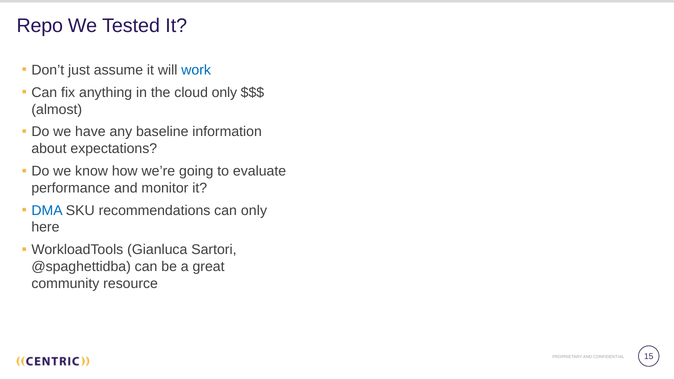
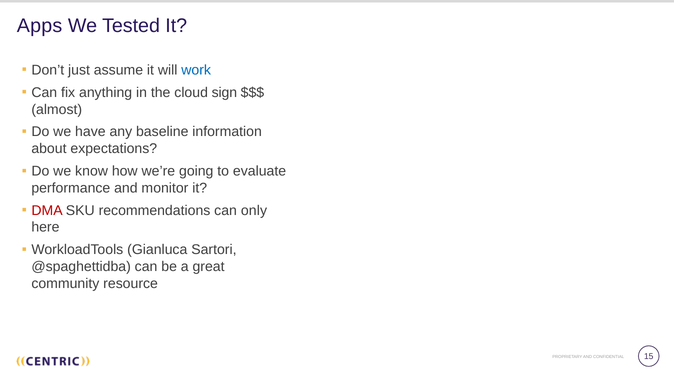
Repo: Repo -> Apps
cloud only: only -> sign
DMA colour: blue -> red
